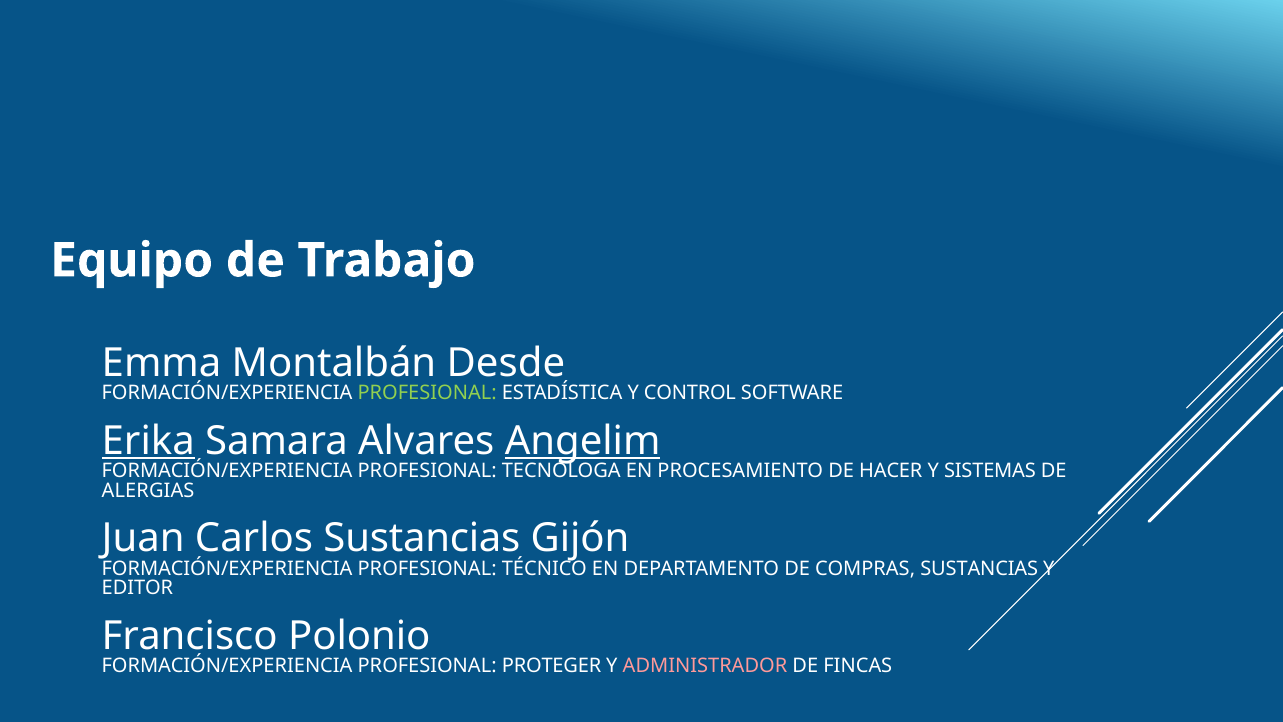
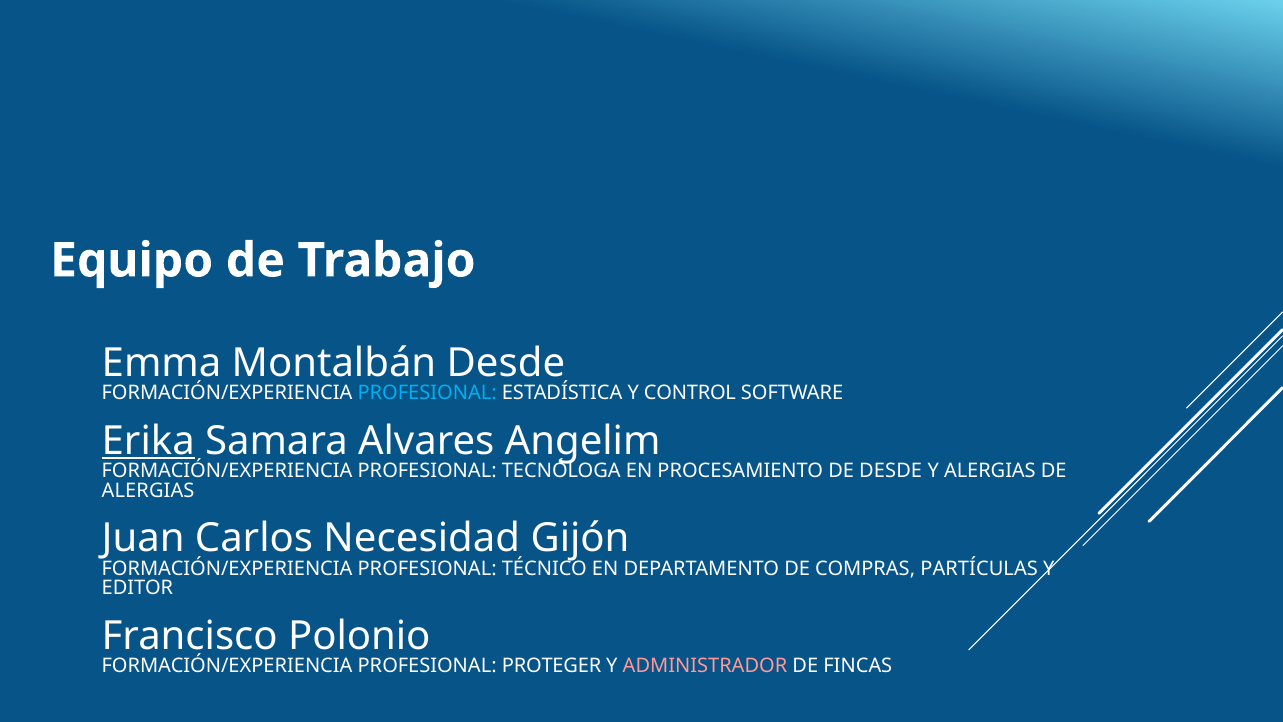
PROFESIONAL at (427, 393) colour: light green -> light blue
Angelim underline: present -> none
DE HACER: HACER -> DESDE
Y SISTEMAS: SISTEMAS -> ALERGIAS
Carlos Sustancias: Sustancias -> Necesidad
COMPRAS SUSTANCIAS: SUSTANCIAS -> PARTÍCULAS
